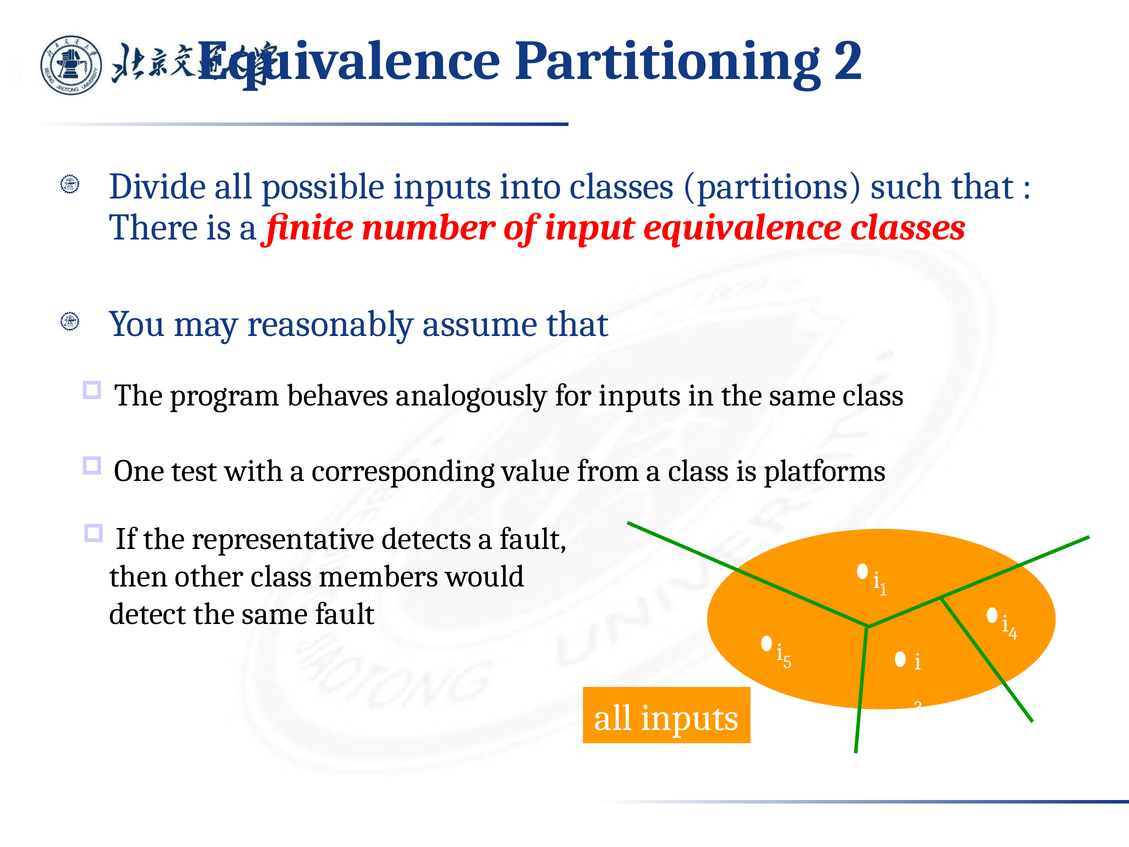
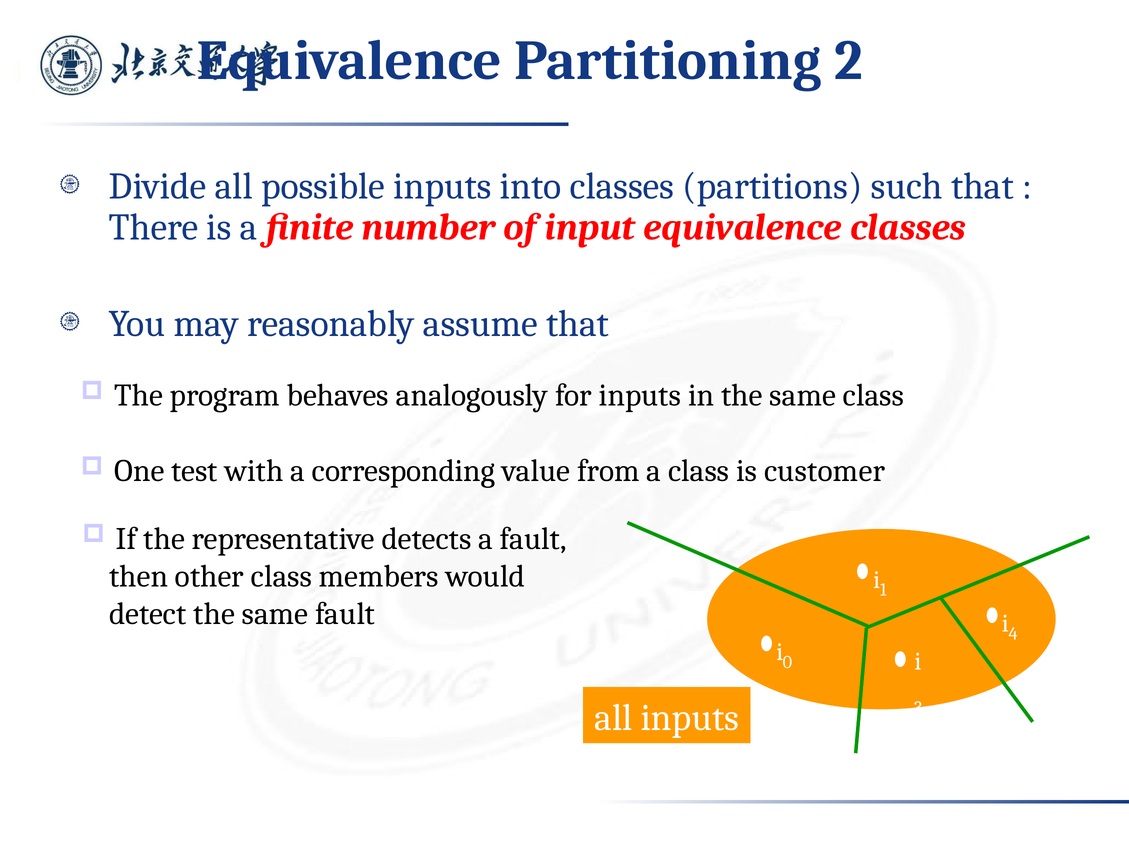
platforms: platforms -> customer
5: 5 -> 0
